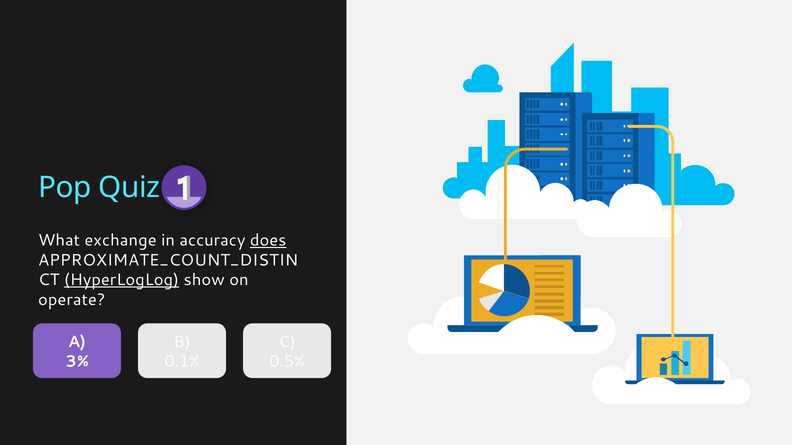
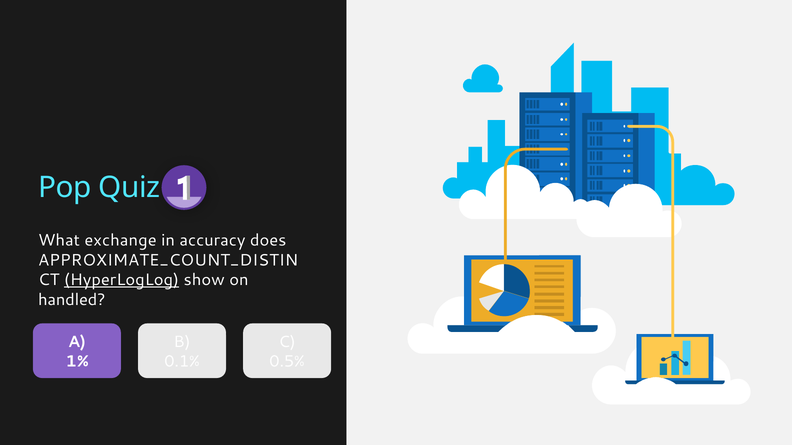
does underline: present -> none
operate: operate -> handled
3%: 3% -> 1%
